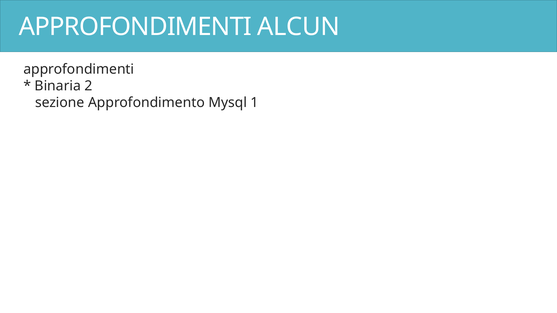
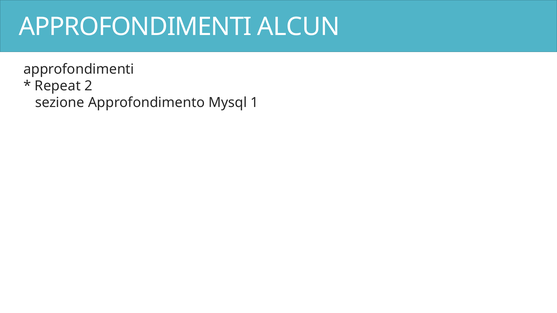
Binaria: Binaria -> Repeat
